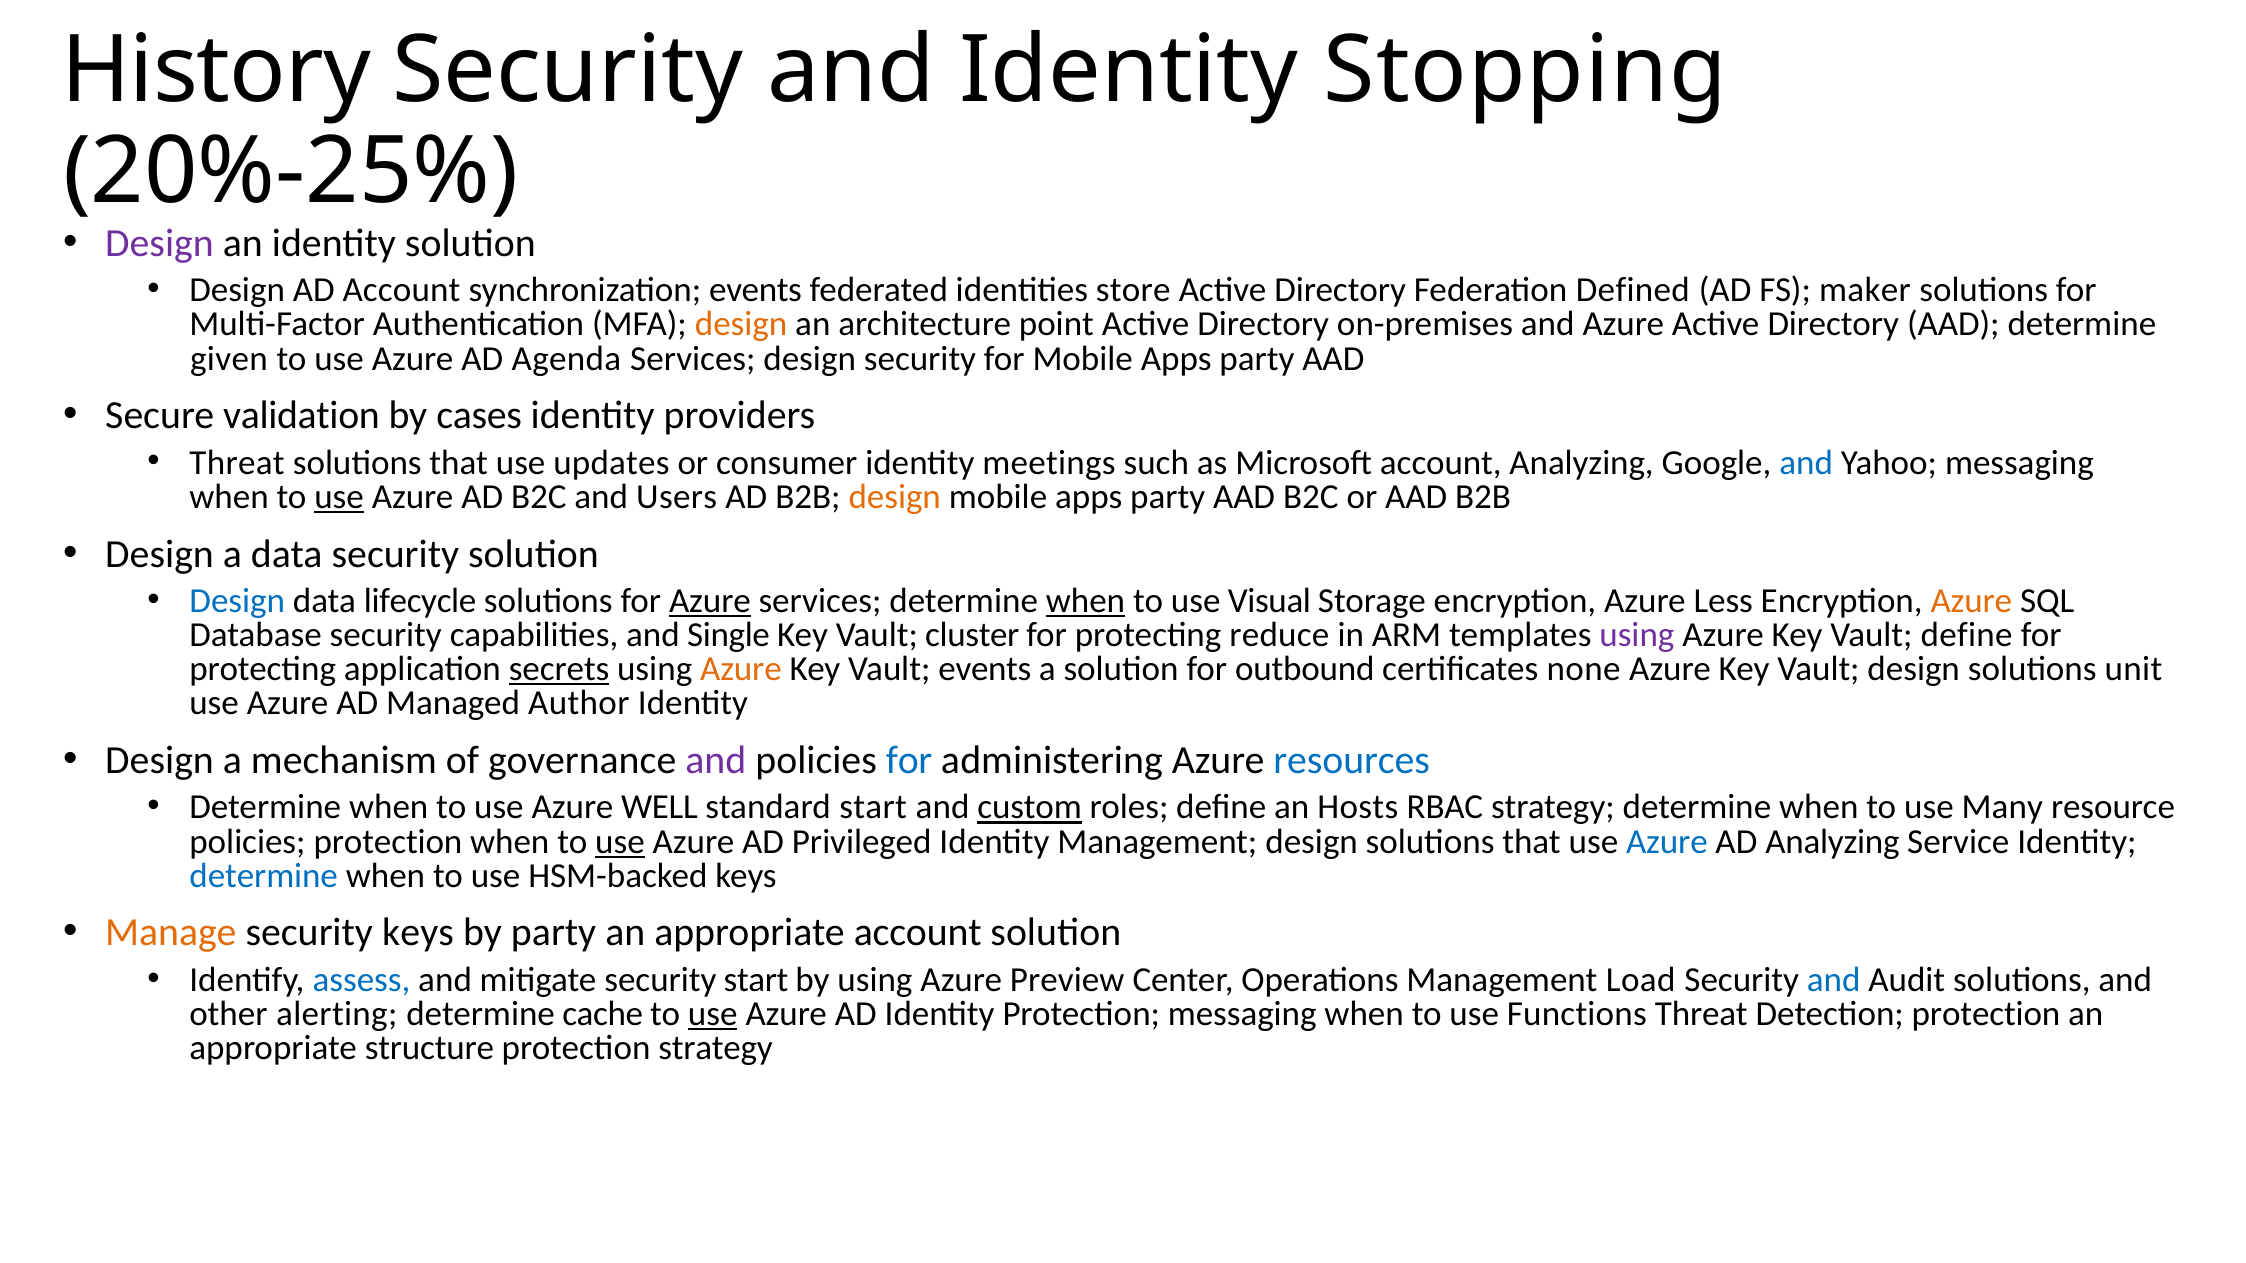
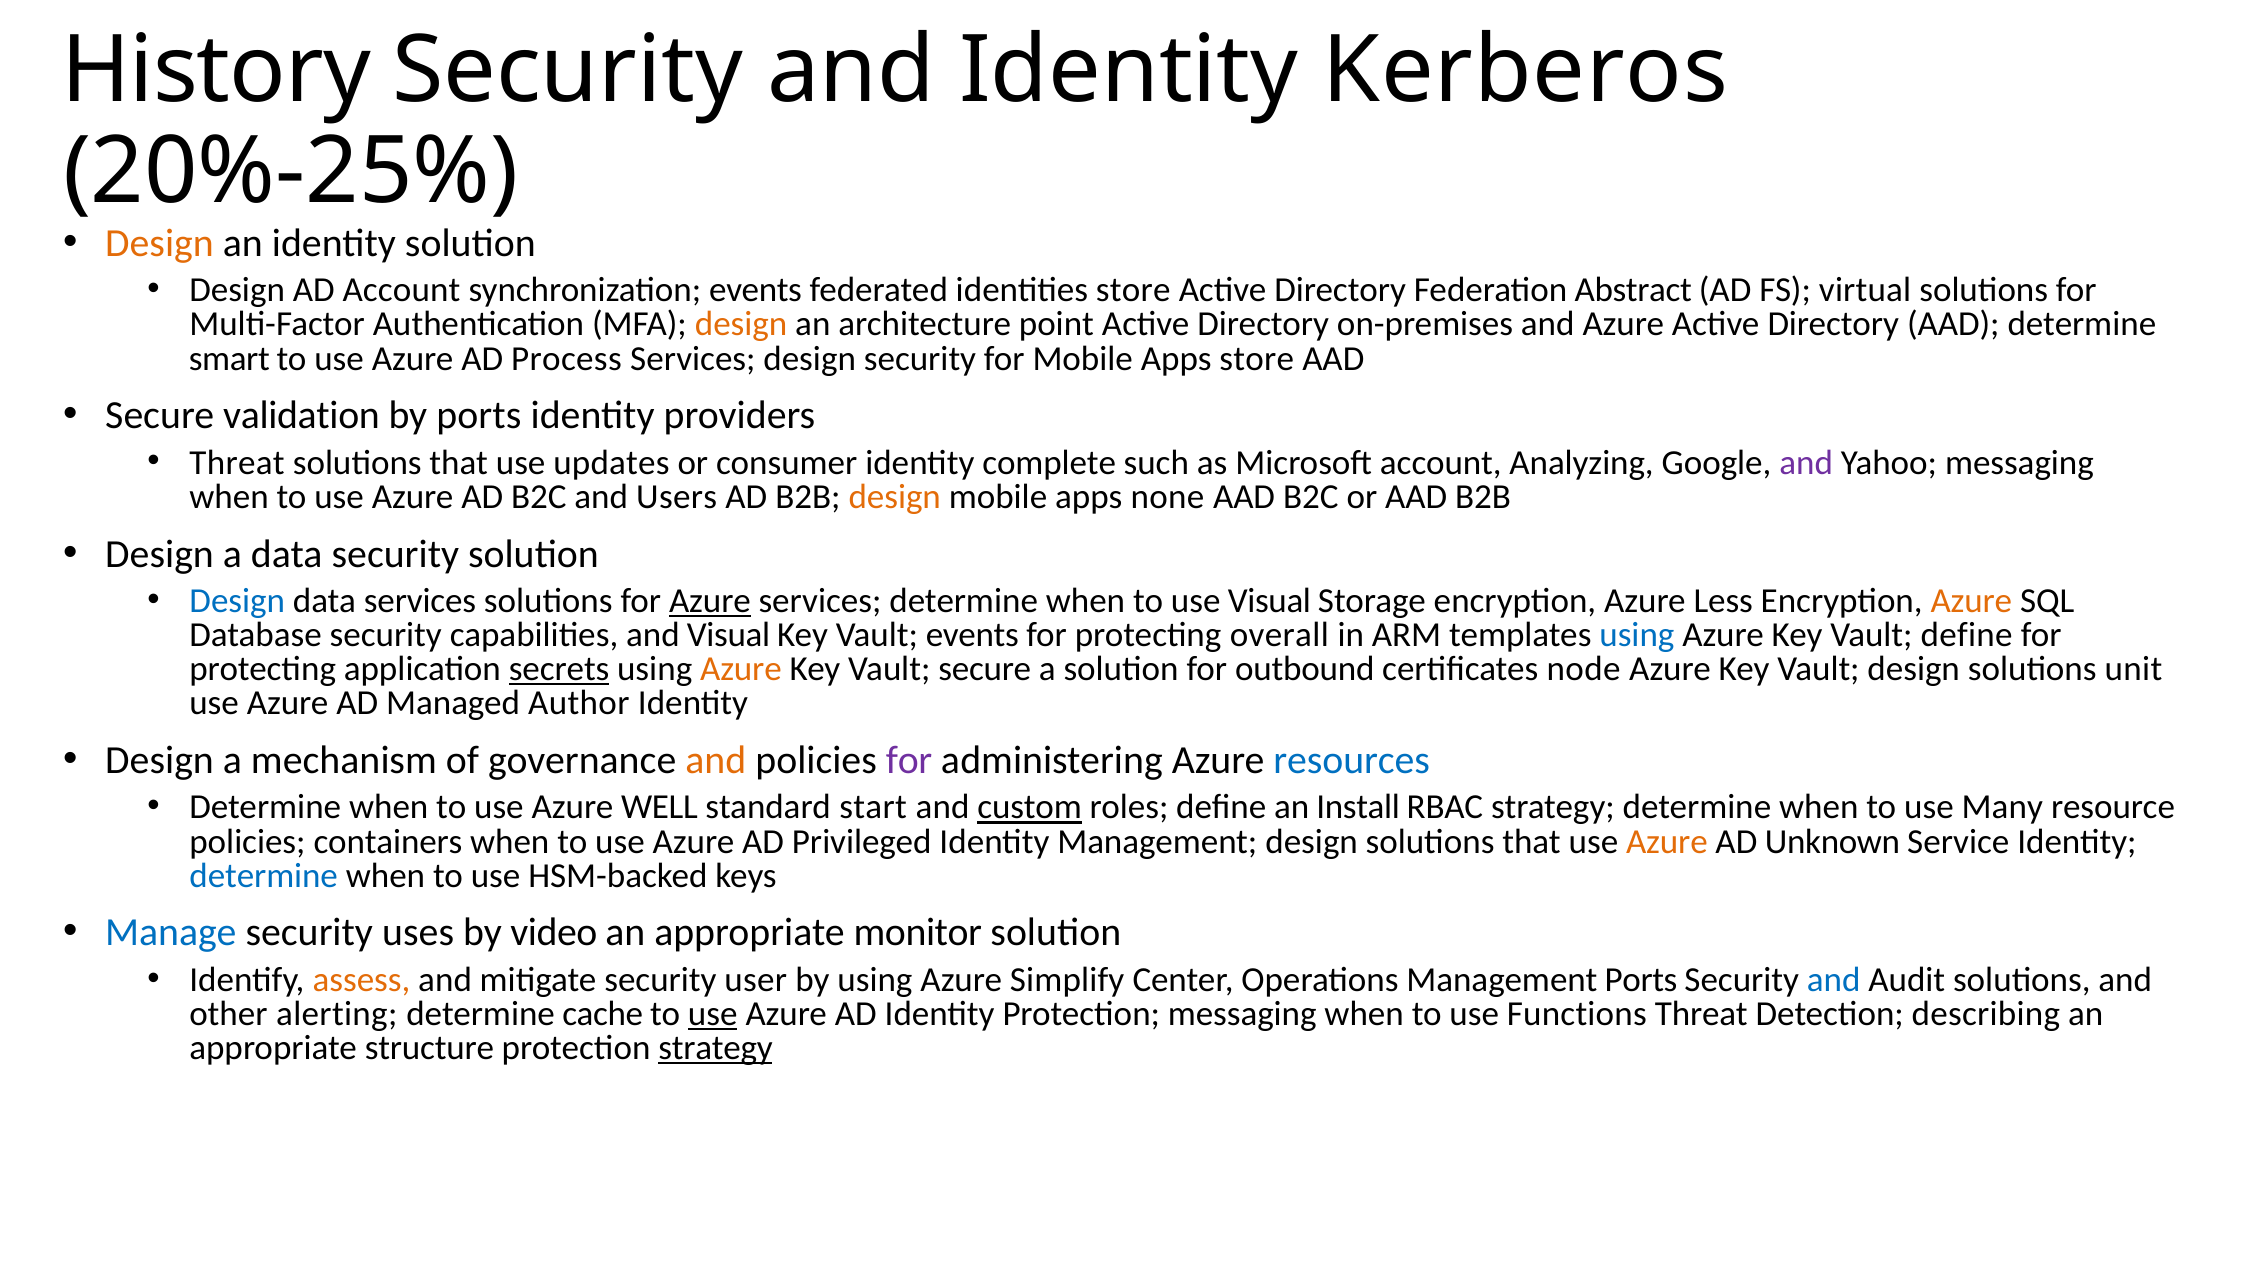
Stopping: Stopping -> Kerberos
Design at (160, 243) colour: purple -> orange
Defined: Defined -> Abstract
maker: maker -> virtual
given: given -> smart
Agenda: Agenda -> Process
for Mobile Apps party: party -> store
by cases: cases -> ports
meetings: meetings -> complete
and at (1806, 463) colour: blue -> purple
use at (339, 497) underline: present -> none
party at (1168, 497): party -> none
data lifecycle: lifecycle -> services
when at (1086, 601) underline: present -> none
and Single: Single -> Visual
Vault cluster: cluster -> events
reduce: reduce -> overall
using at (1637, 635) colour: purple -> blue
Vault events: events -> secure
none: none -> node
and at (716, 761) colour: purple -> orange
for at (909, 761) colour: blue -> purple
Hosts: Hosts -> Install
policies protection: protection -> containers
use at (620, 842) underline: present -> none
Azure at (1667, 842) colour: blue -> orange
AD Analyzing: Analyzing -> Unknown
Manage colour: orange -> blue
security keys: keys -> uses
by party: party -> video
appropriate account: account -> monitor
assess colour: blue -> orange
security start: start -> user
Preview: Preview -> Simplify
Management Load: Load -> Ports
Detection protection: protection -> describing
strategy at (716, 1048) underline: none -> present
